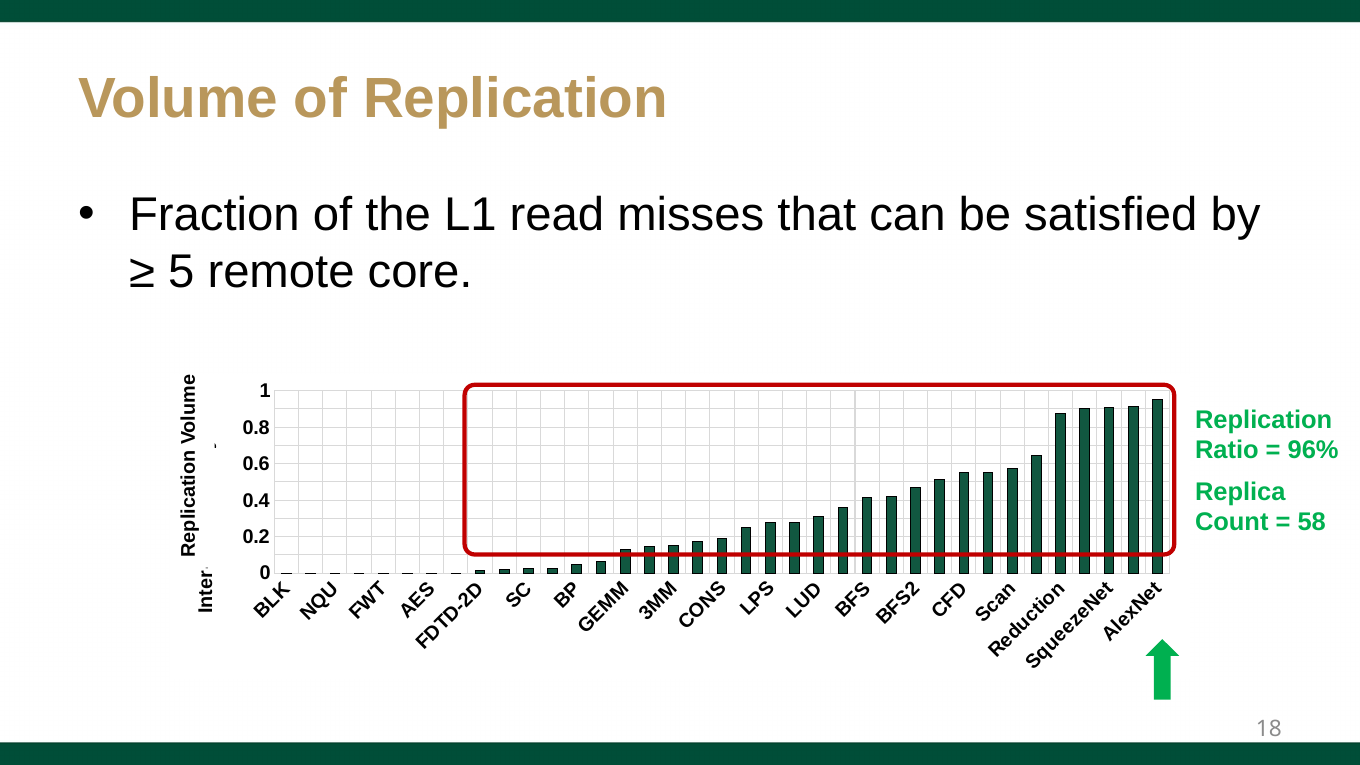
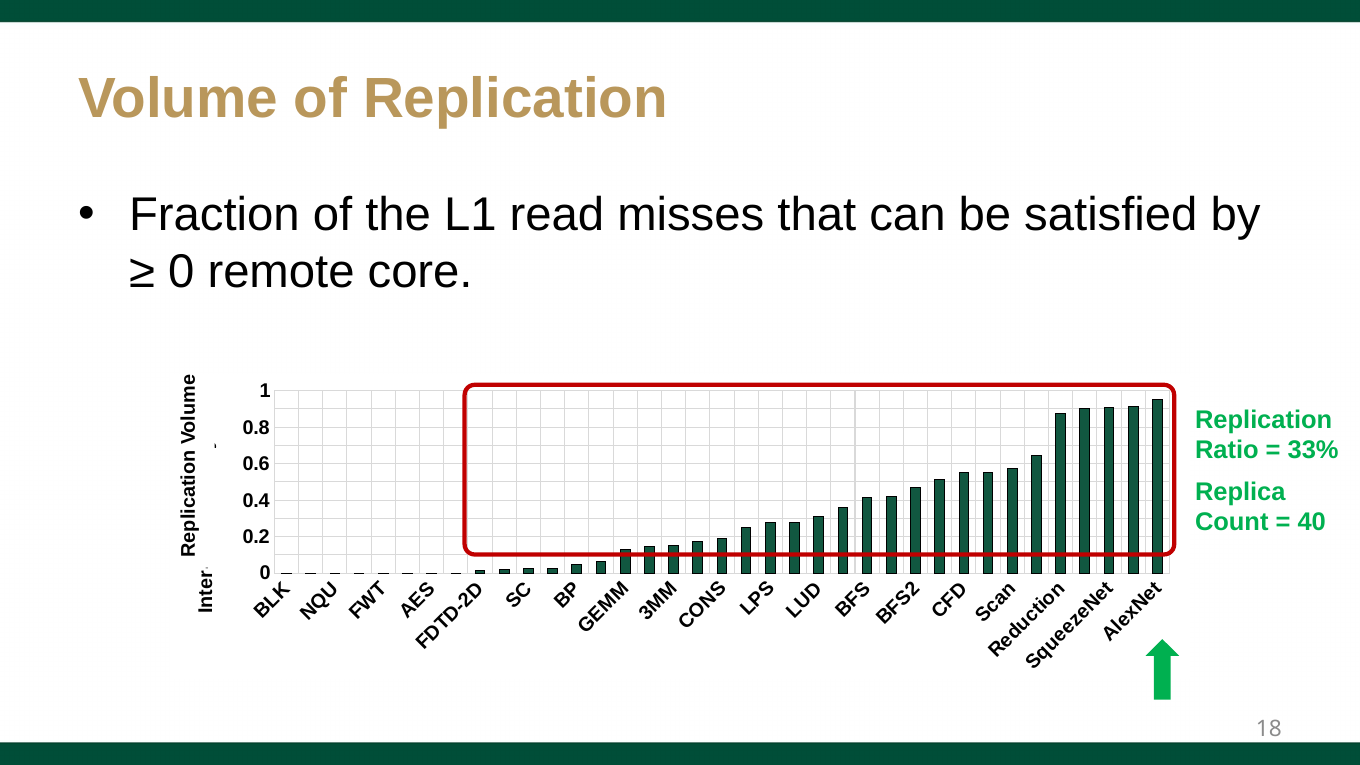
5 at (181, 272): 5 -> 0
96%: 96% -> 33%
58: 58 -> 40
